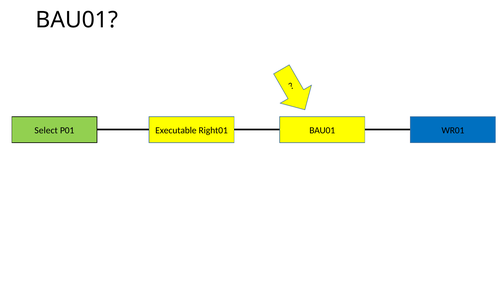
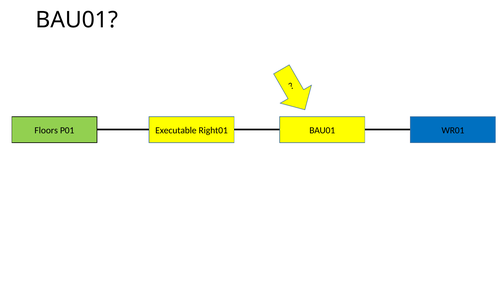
Select: Select -> Floors
